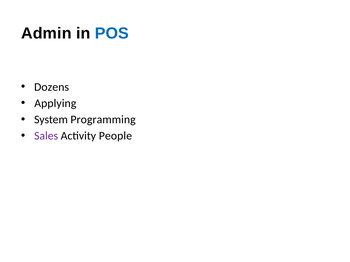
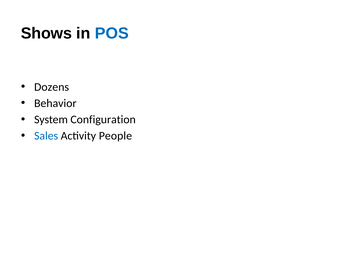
Admin: Admin -> Shows
Applying: Applying -> Behavior
Programming: Programming -> Configuration
Sales colour: purple -> blue
